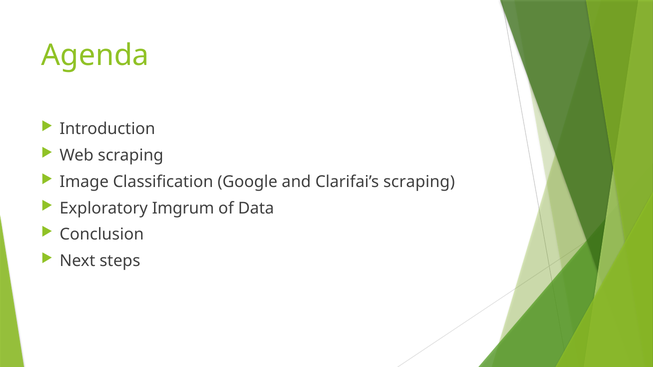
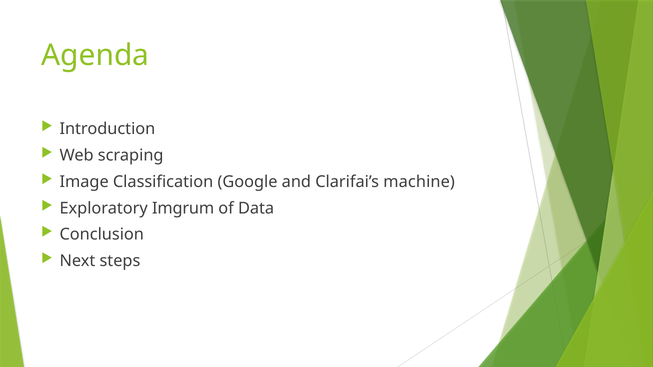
Clarifai’s scraping: scraping -> machine
